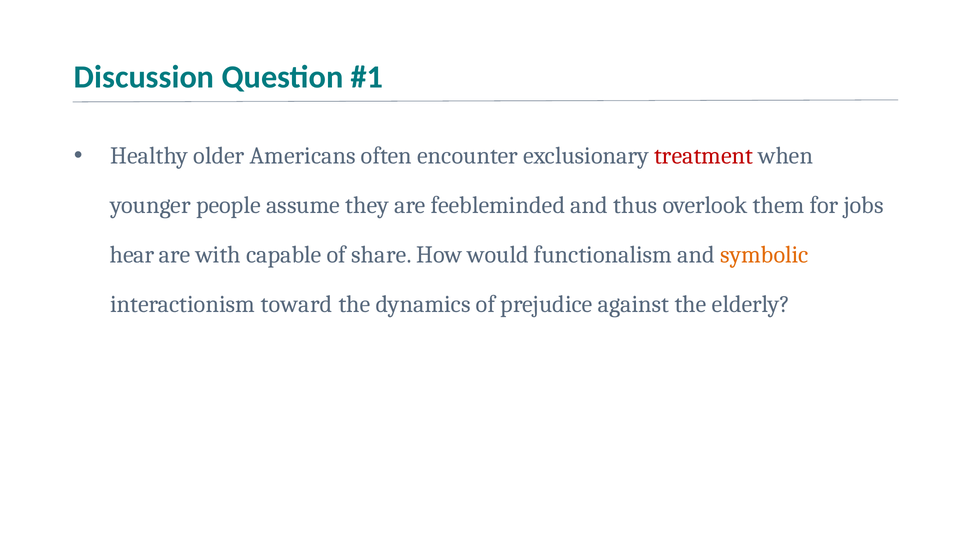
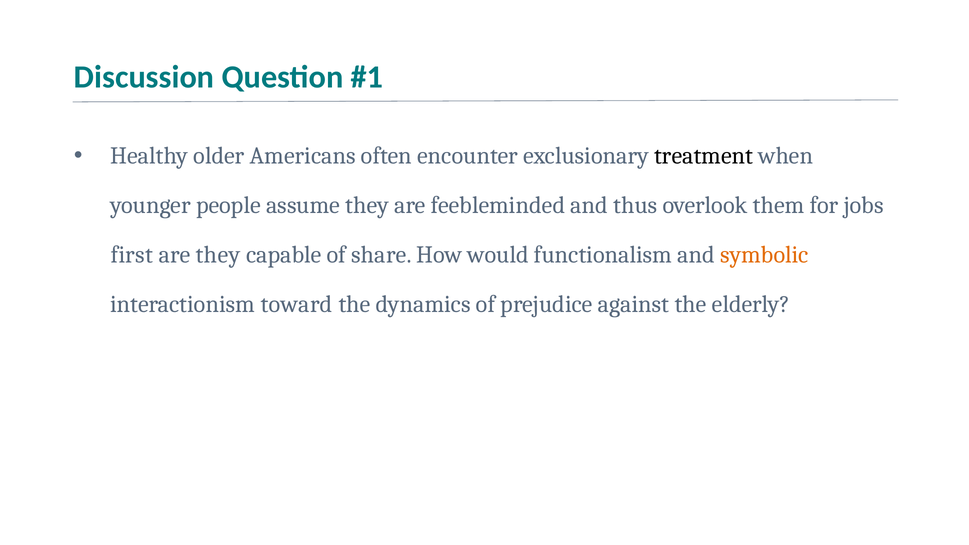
treatment colour: red -> black
hear: hear -> first
are with: with -> they
